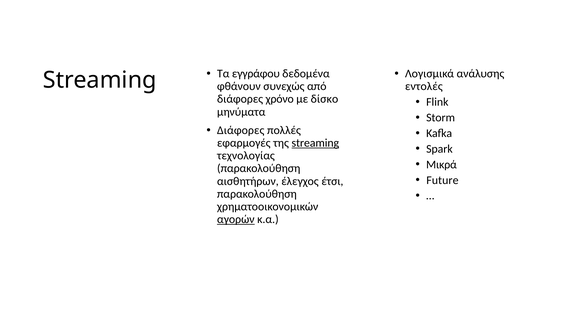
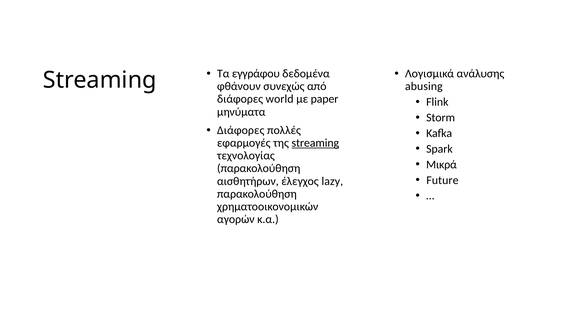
εντολές: εντολές -> abusing
χρόνο: χρόνο -> world
δίσκο: δίσκο -> paper
έτσι: έτσι -> lazy
αγορών underline: present -> none
